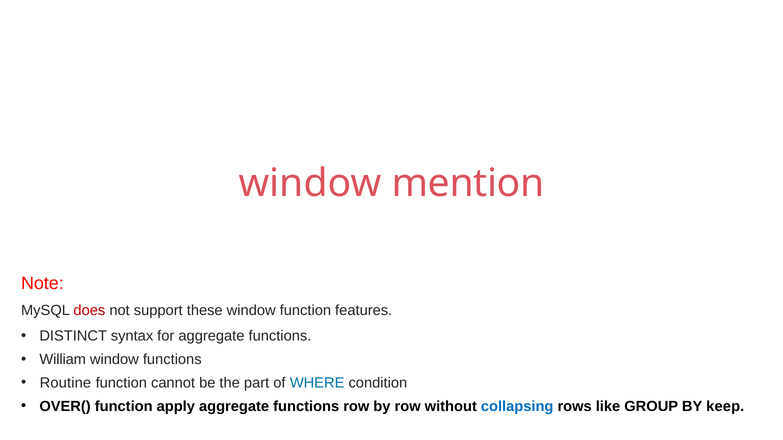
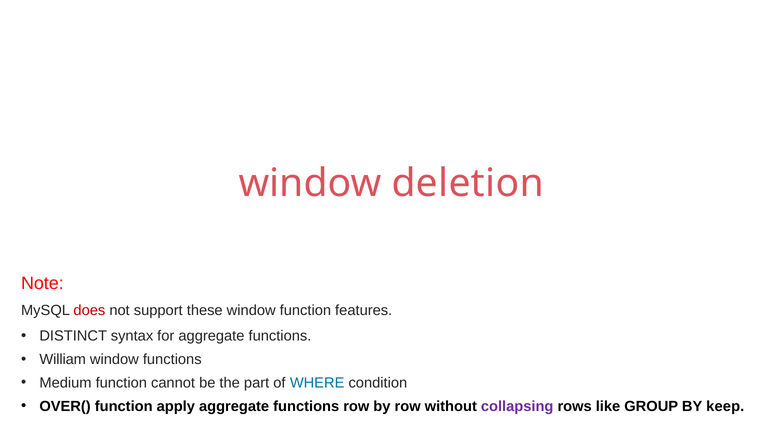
mention: mention -> deletion
Routine: Routine -> Medium
collapsing colour: blue -> purple
